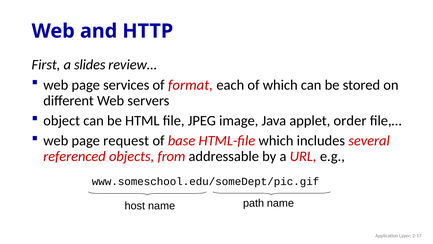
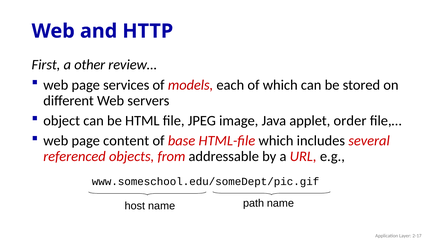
slides: slides -> other
format: format -> models
request: request -> content
